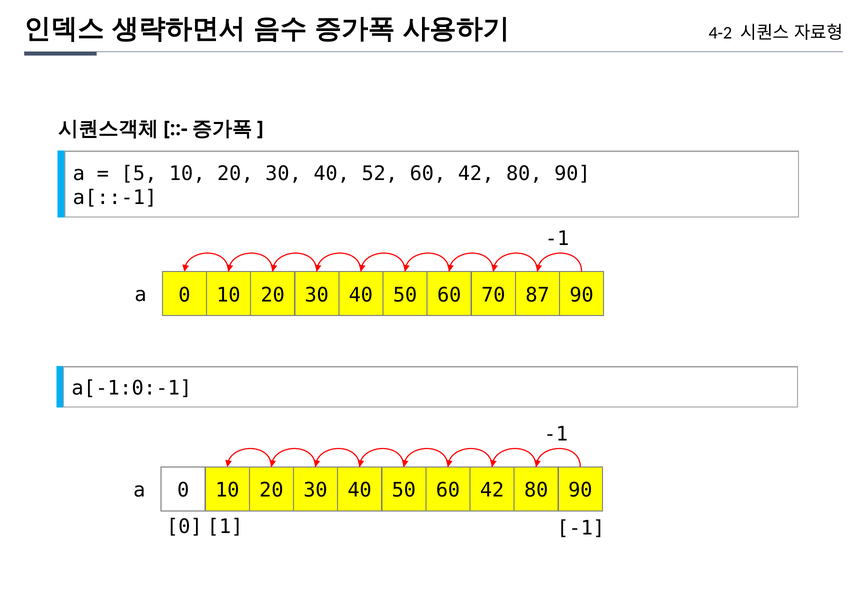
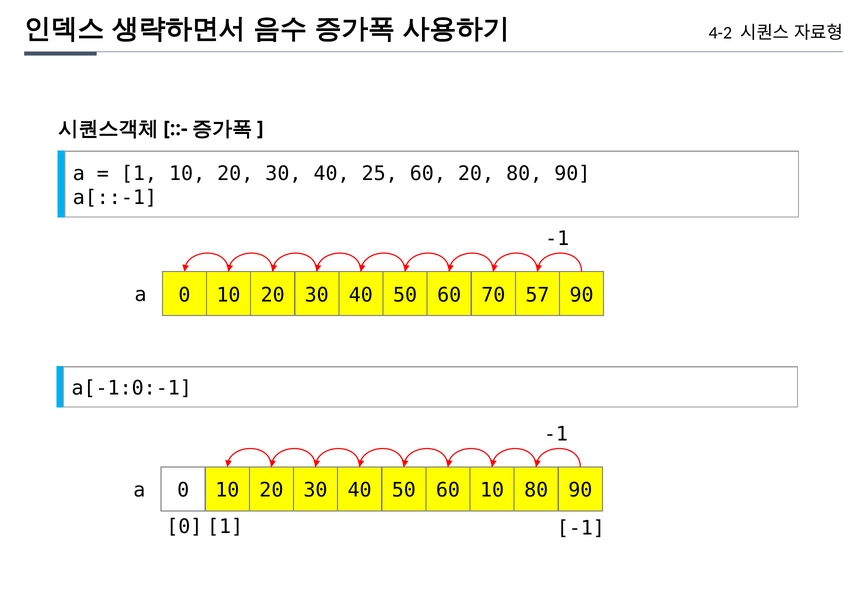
5: 5 -> 1
52: 52 -> 25
42 at (476, 173): 42 -> 20
87: 87 -> 57
50 60 42: 42 -> 10
